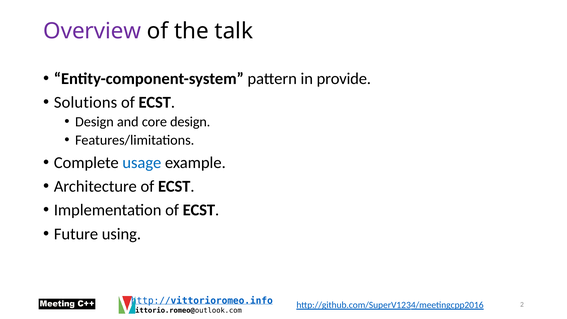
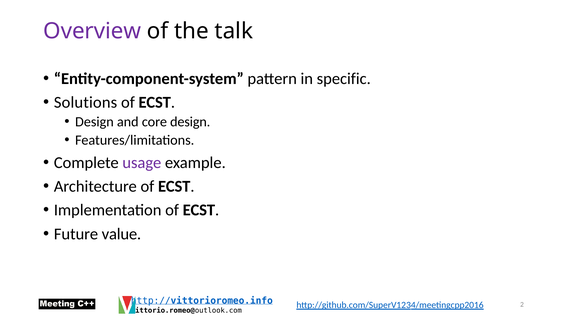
provide: provide -> specific
usage colour: blue -> purple
using: using -> value
